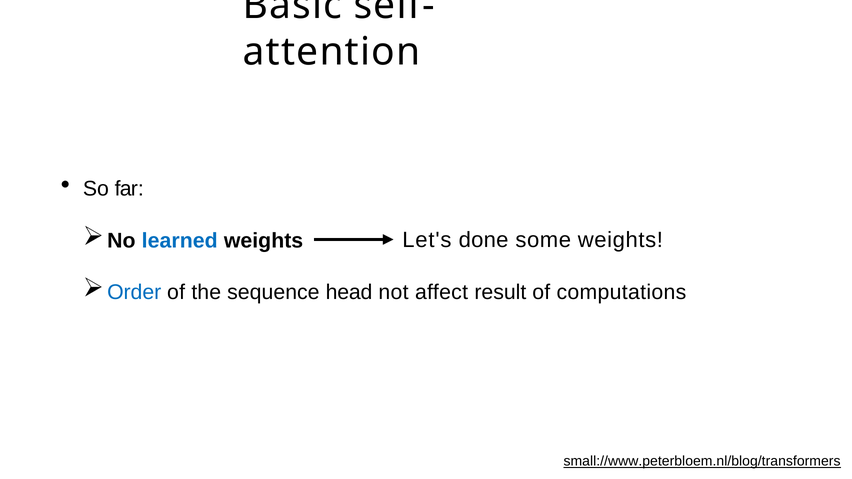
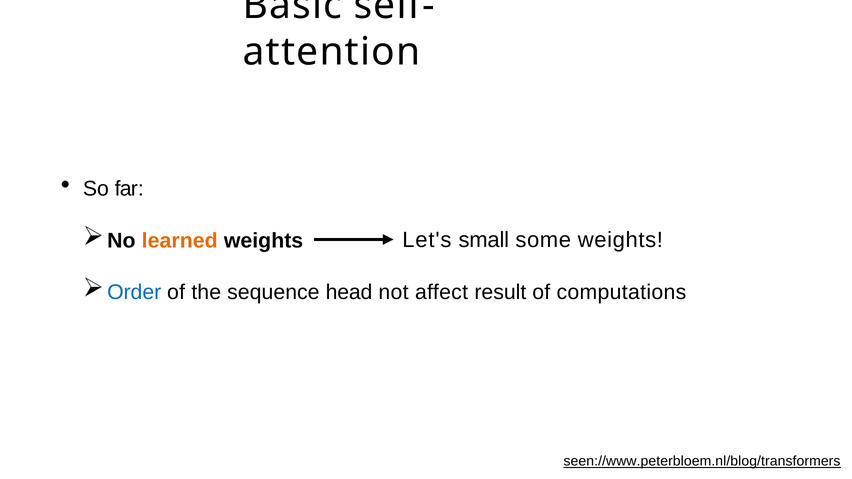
learned colour: blue -> orange
done: done -> small
small://www.peterbloem.nl/blog/transformers: small://www.peterbloem.nl/blog/transformers -> seen://www.peterbloem.nl/blog/transformers
